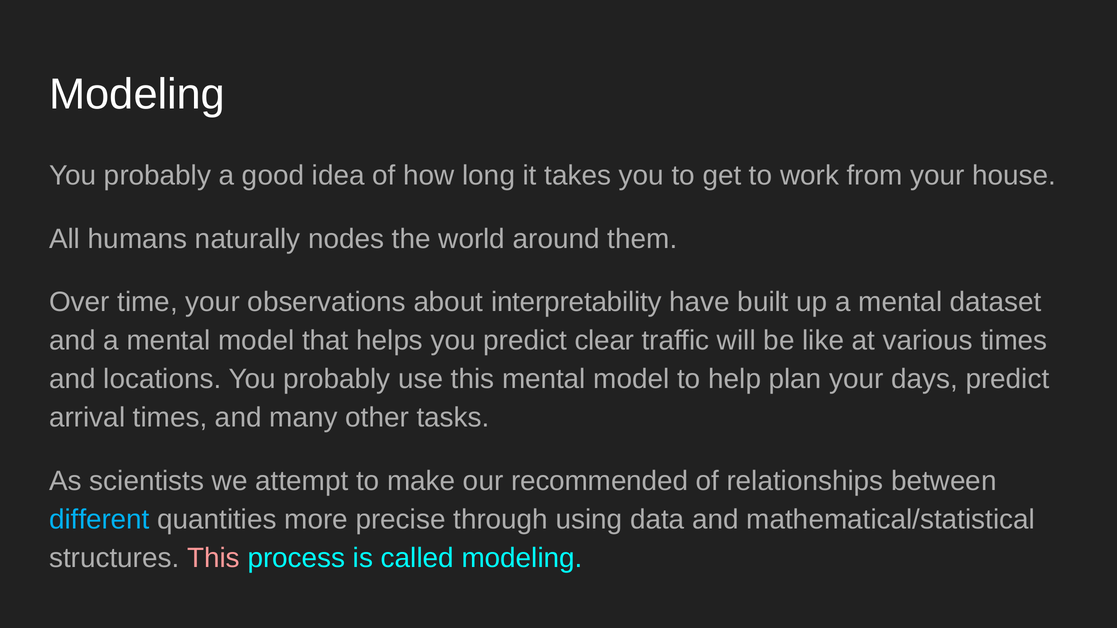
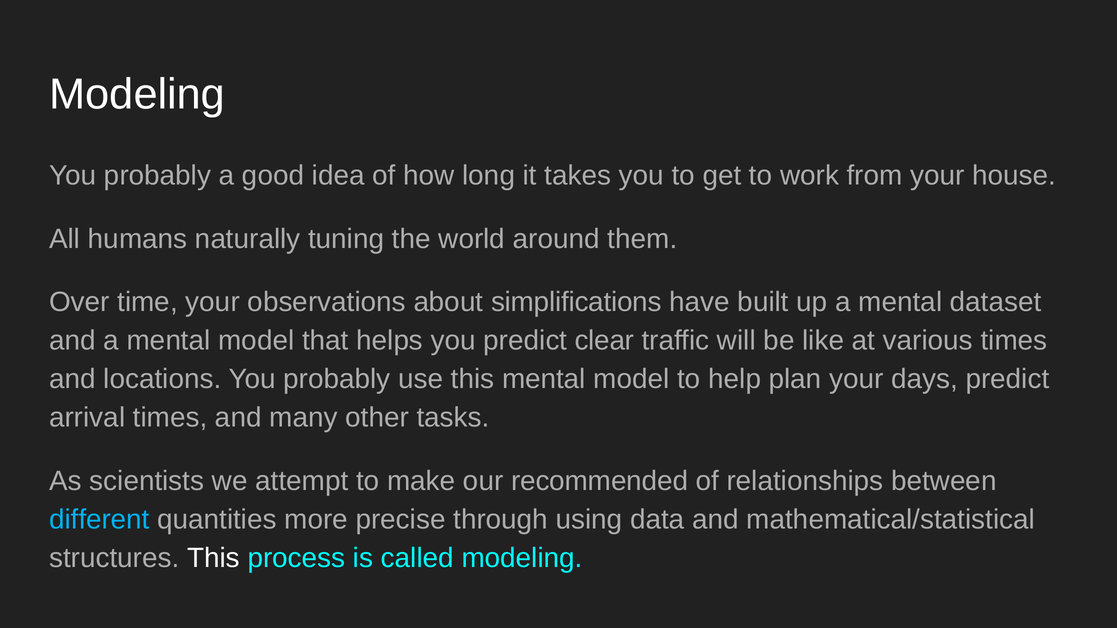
nodes: nodes -> tuning
interpretability: interpretability -> simplifications
This at (214, 558) colour: pink -> white
